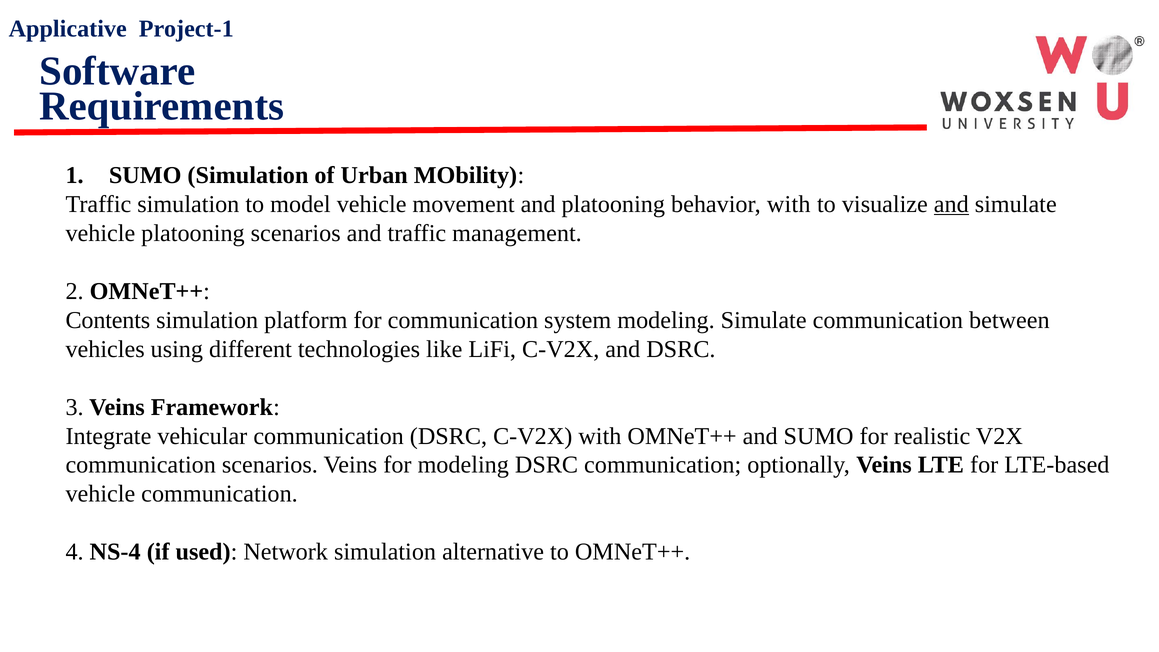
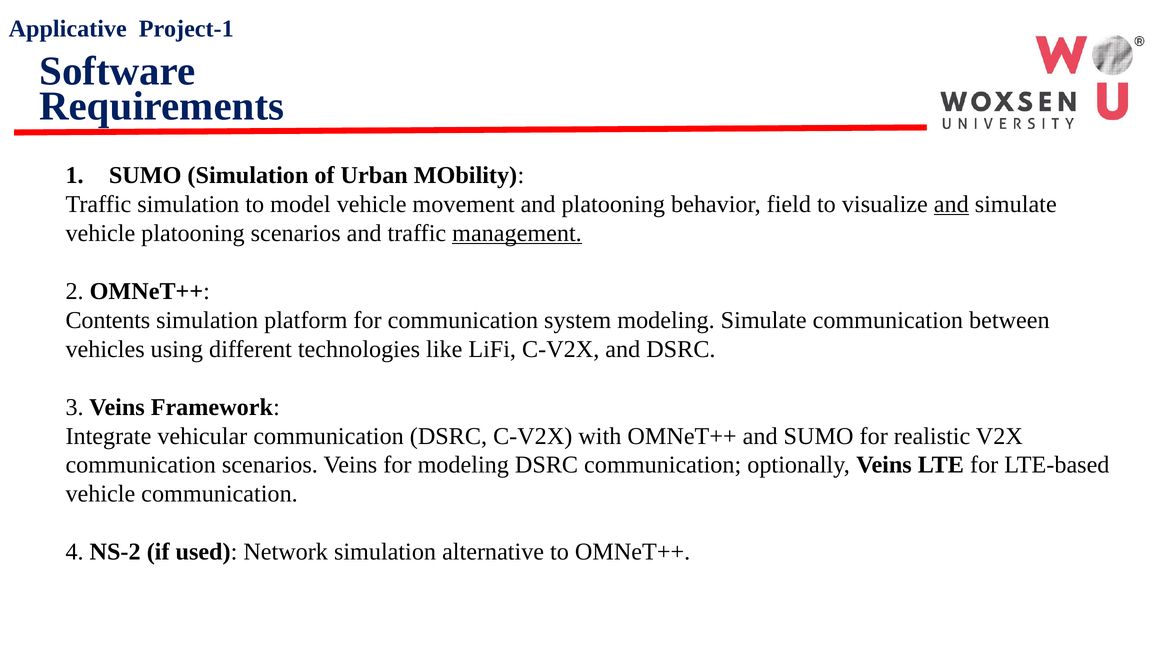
behavior with: with -> field
management underline: none -> present
NS-4: NS-4 -> NS-2
